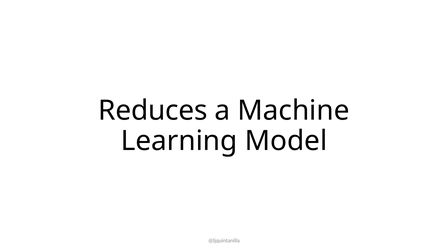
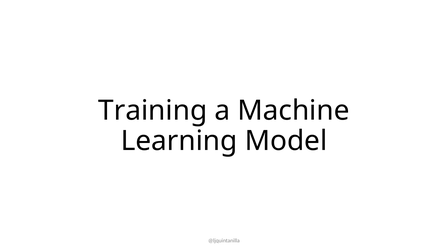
Reduces: Reduces -> Training
